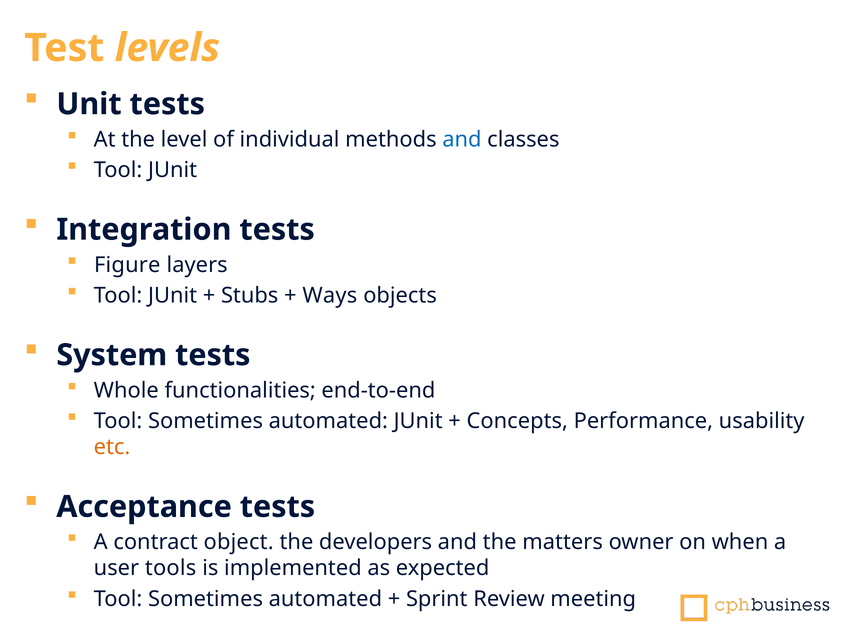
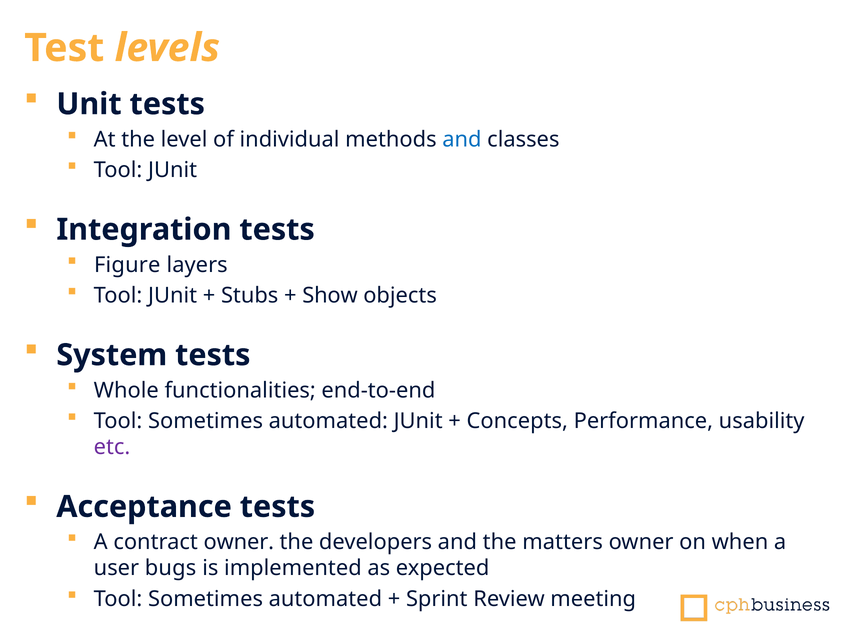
Ways: Ways -> Show
etc colour: orange -> purple
contract object: object -> owner
tools: tools -> bugs
